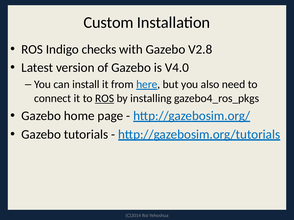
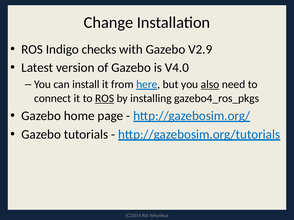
Custom: Custom -> Change
V2.8: V2.8 -> V2.9
also underline: none -> present
